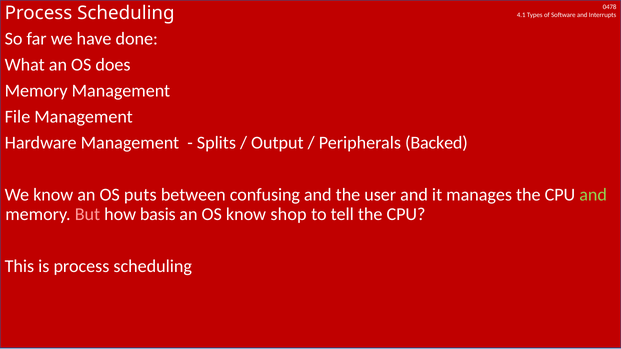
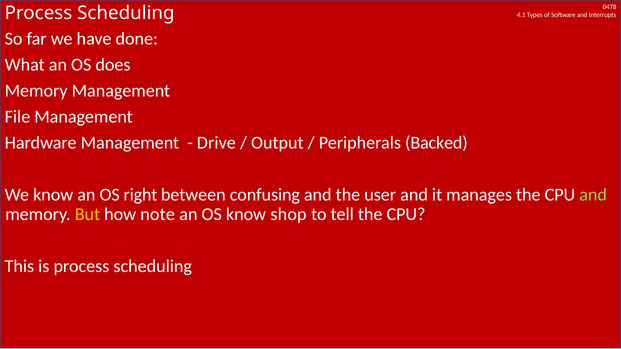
Splits: Splits -> Drive
puts: puts -> right
But colour: pink -> yellow
basis: basis -> note
